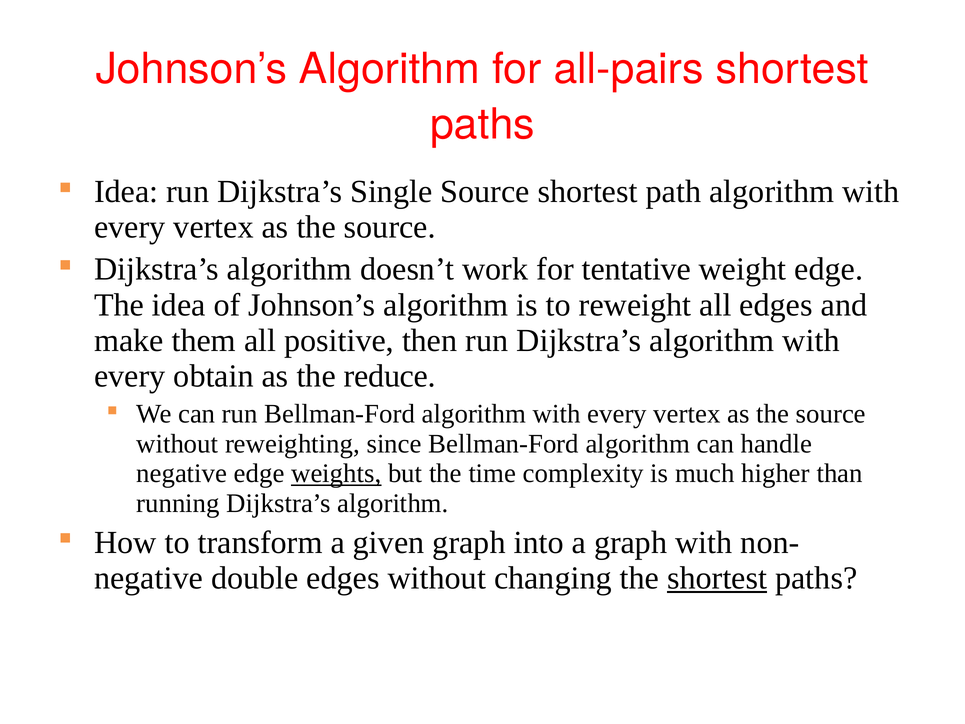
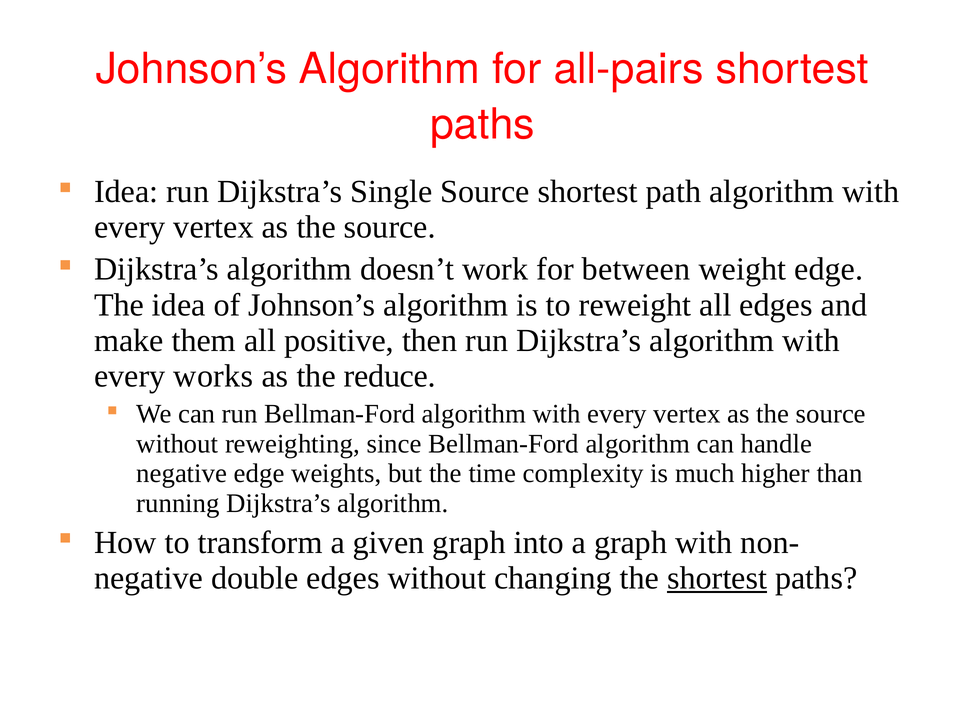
tentative: tentative -> between
obtain: obtain -> works
weights underline: present -> none
